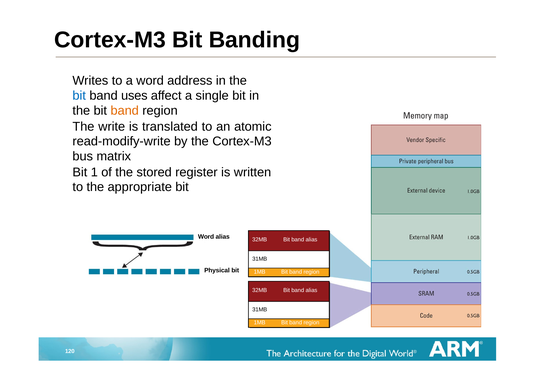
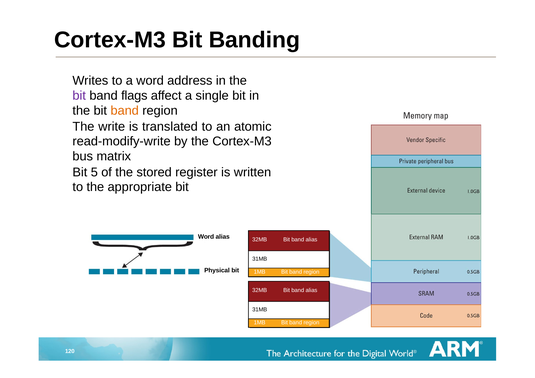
bit at (79, 96) colour: blue -> purple
uses: uses -> flags
1: 1 -> 5
